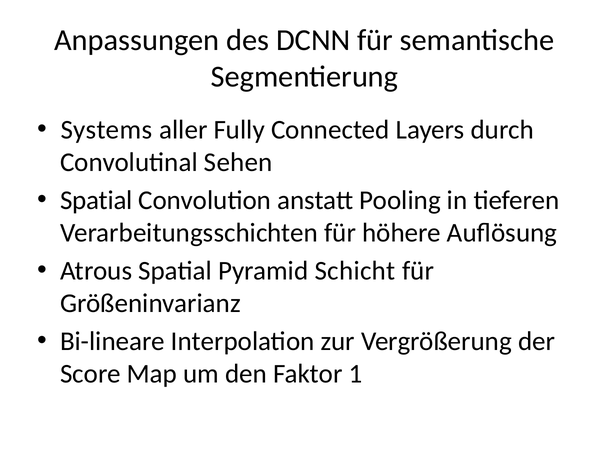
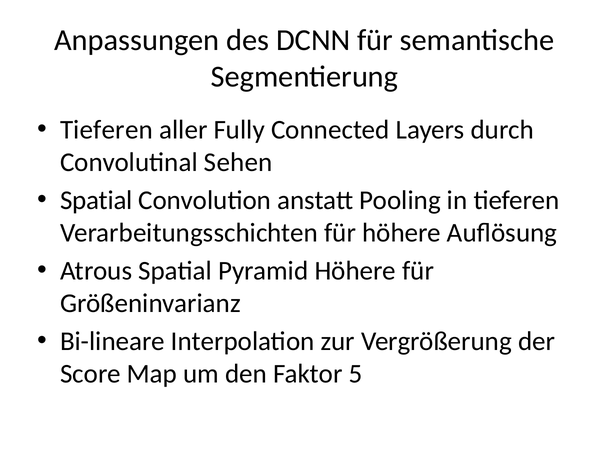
Systems at (106, 130): Systems -> Tieferen
Pyramid Schicht: Schicht -> Höhere
1: 1 -> 5
